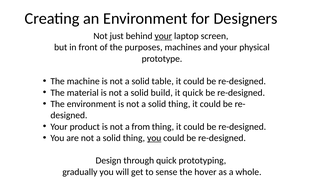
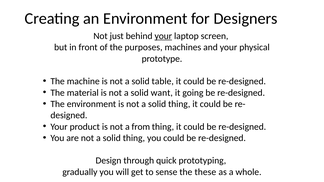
build: build -> want
it quick: quick -> going
you at (154, 138) underline: present -> none
hover: hover -> these
